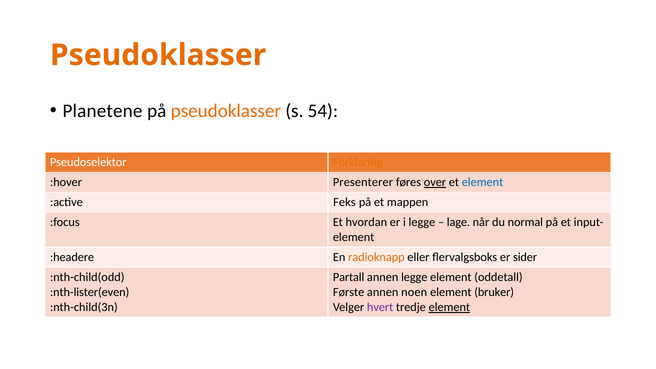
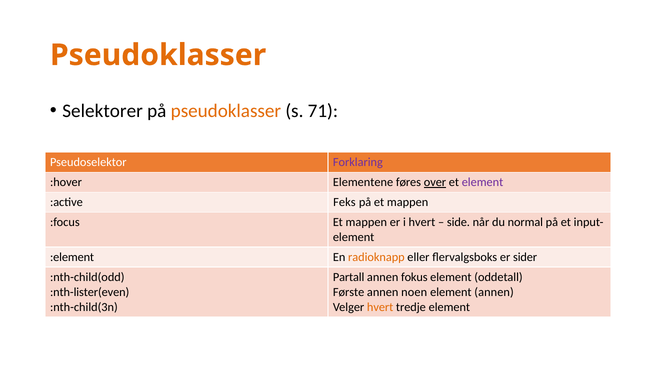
Planetene: Planetene -> Selektorer
54: 54 -> 71
Forklaring colour: orange -> purple
Presenterer: Presenterer -> Elementene
element at (483, 182) colour: blue -> purple
:focus Et hvordan: hvordan -> mappen
i legge: legge -> hvert
lage: lage -> side
:headere: :headere -> :element
annen legge: legge -> fokus
element bruker: bruker -> annen
hvert at (380, 307) colour: purple -> orange
element at (449, 307) underline: present -> none
